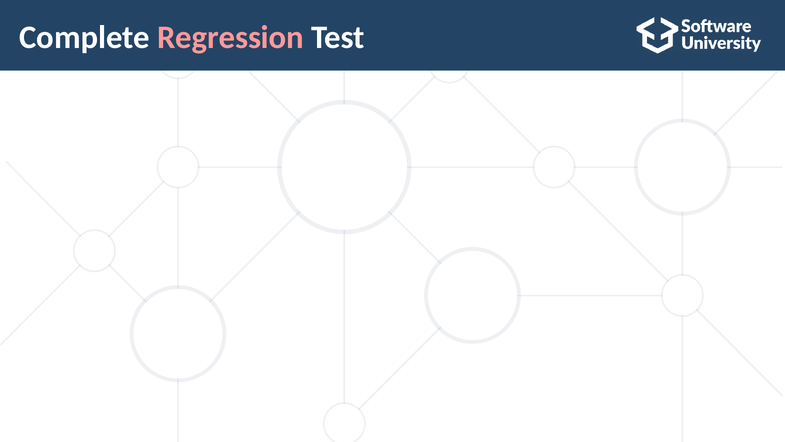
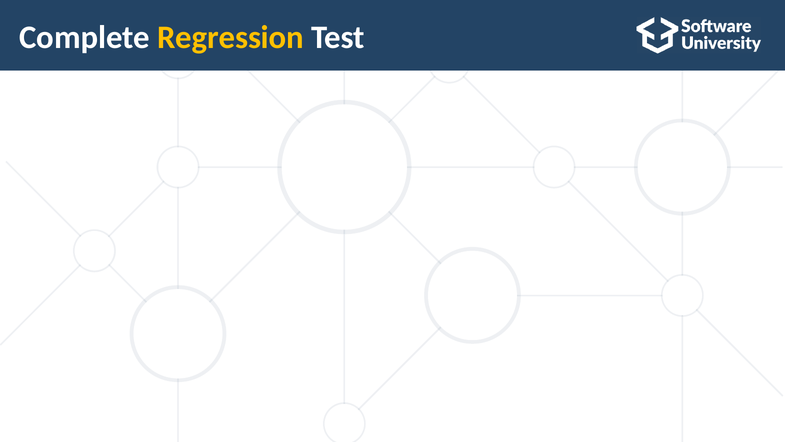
Regression colour: pink -> yellow
